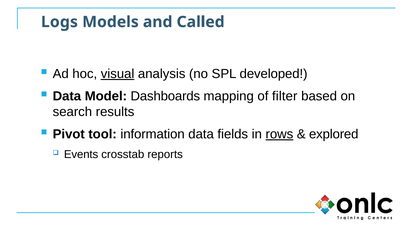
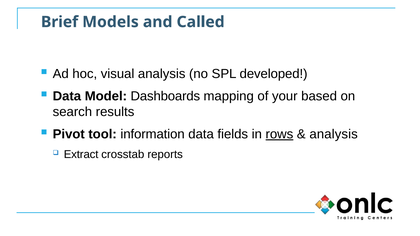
Logs: Logs -> Brief
visual underline: present -> none
filter: filter -> your
explored at (334, 134): explored -> analysis
Events: Events -> Extract
